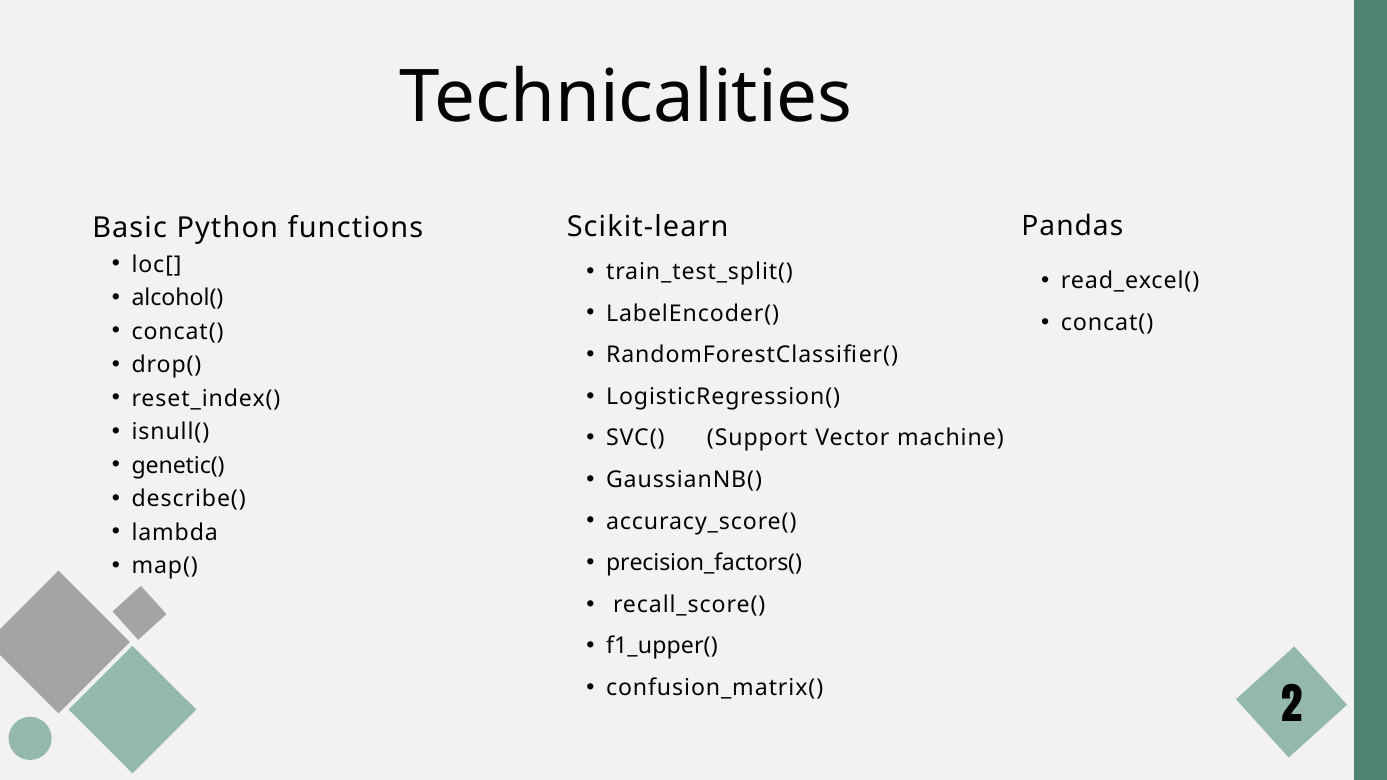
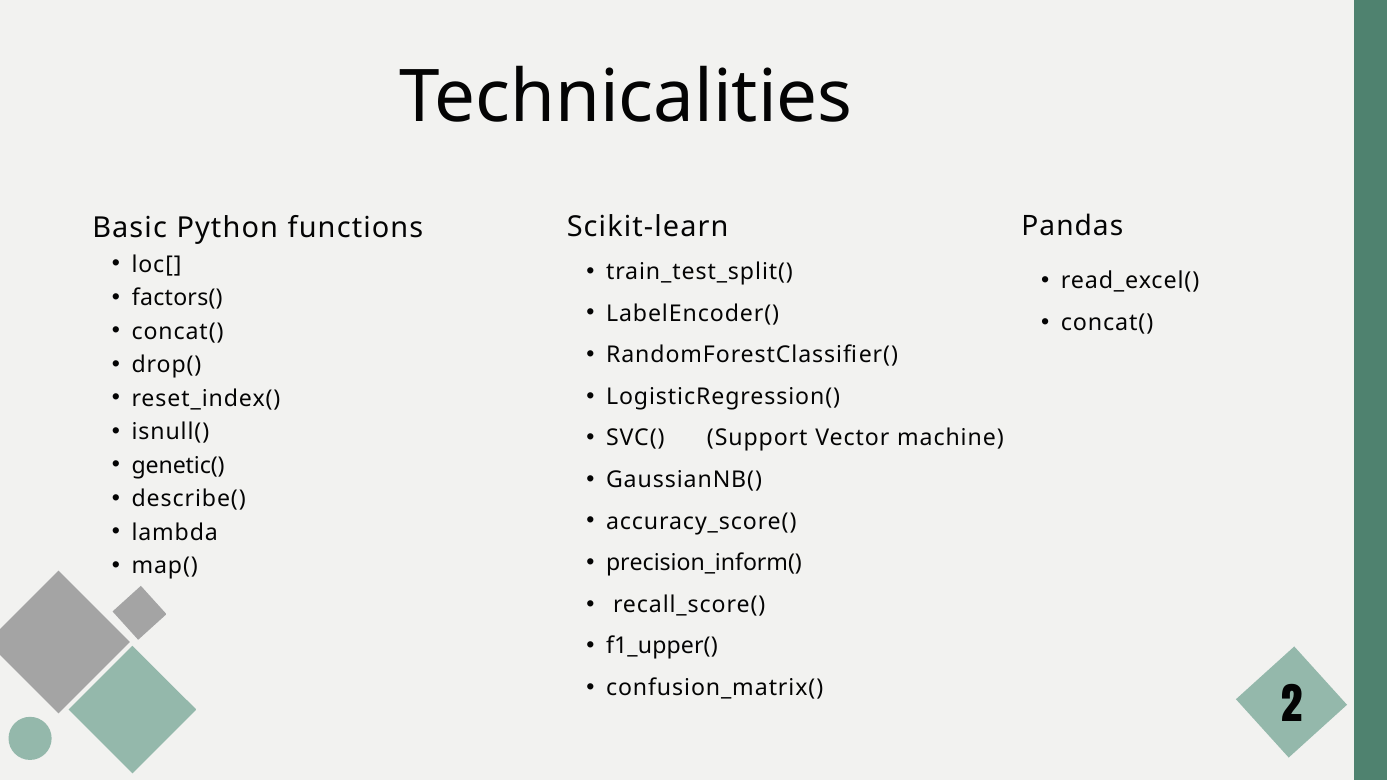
alcohol(: alcohol( -> factors(
precision_factors(: precision_factors( -> precision_inform(
